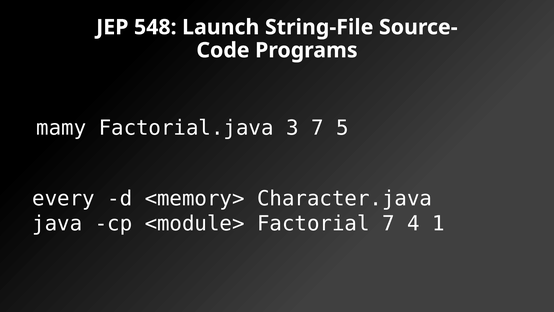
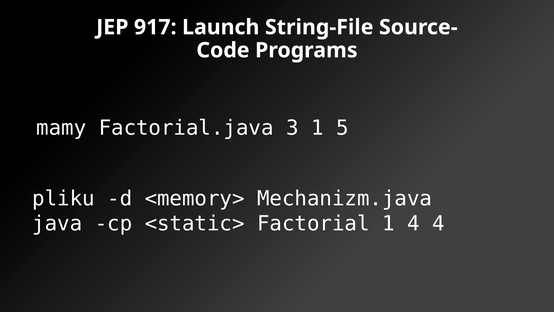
548: 548 -> 917
3 7: 7 -> 1
every: every -> pliku
Character.java: Character.java -> Mechanizm.java
<module>: <module> -> <static>
Factorial 7: 7 -> 1
4 1: 1 -> 4
